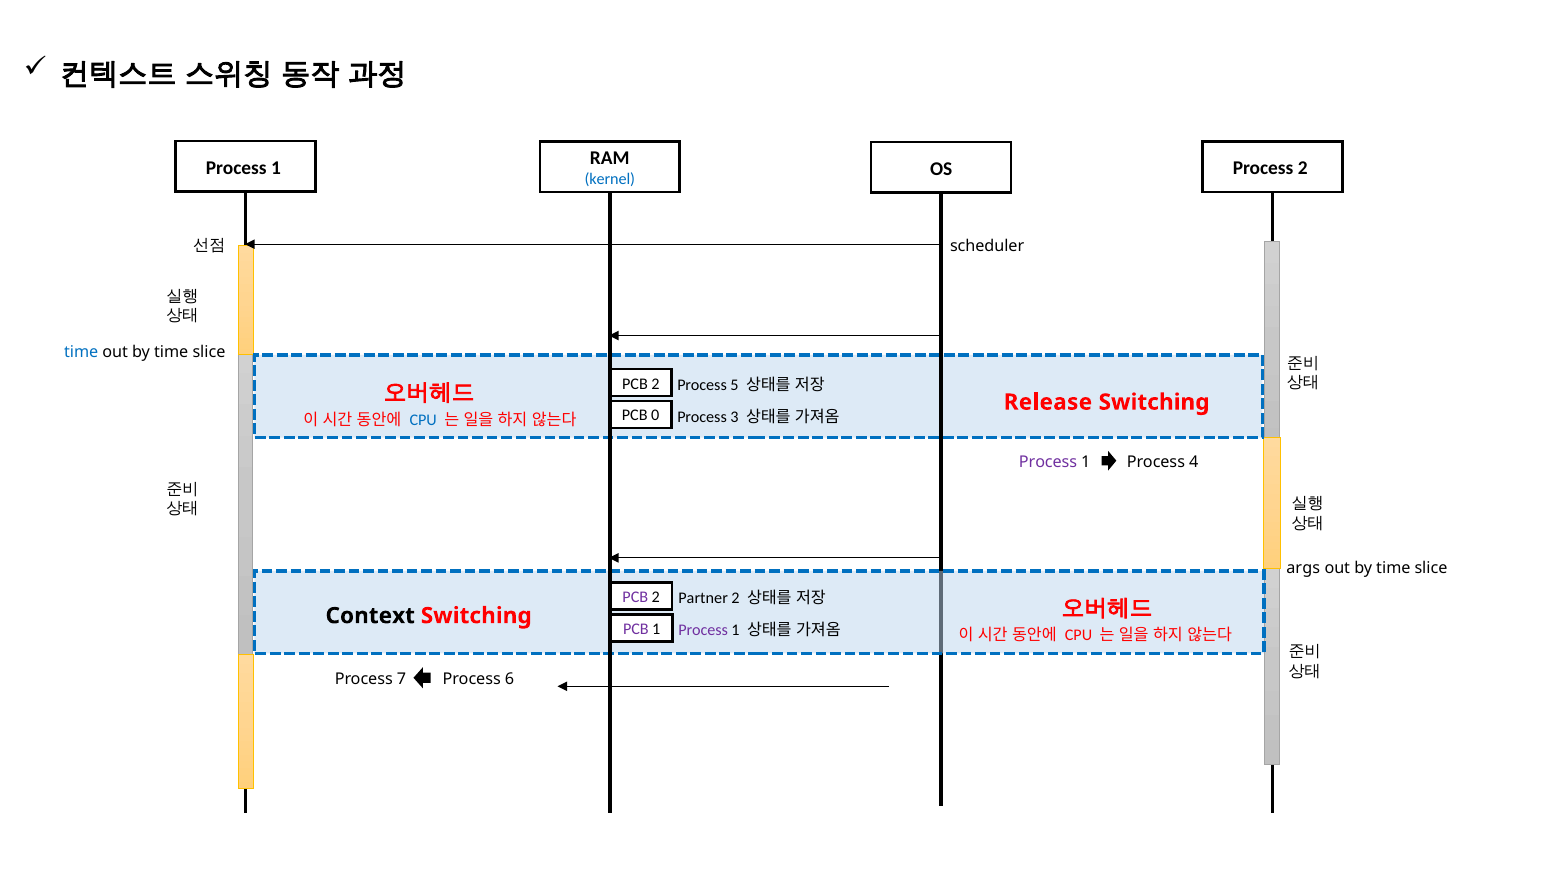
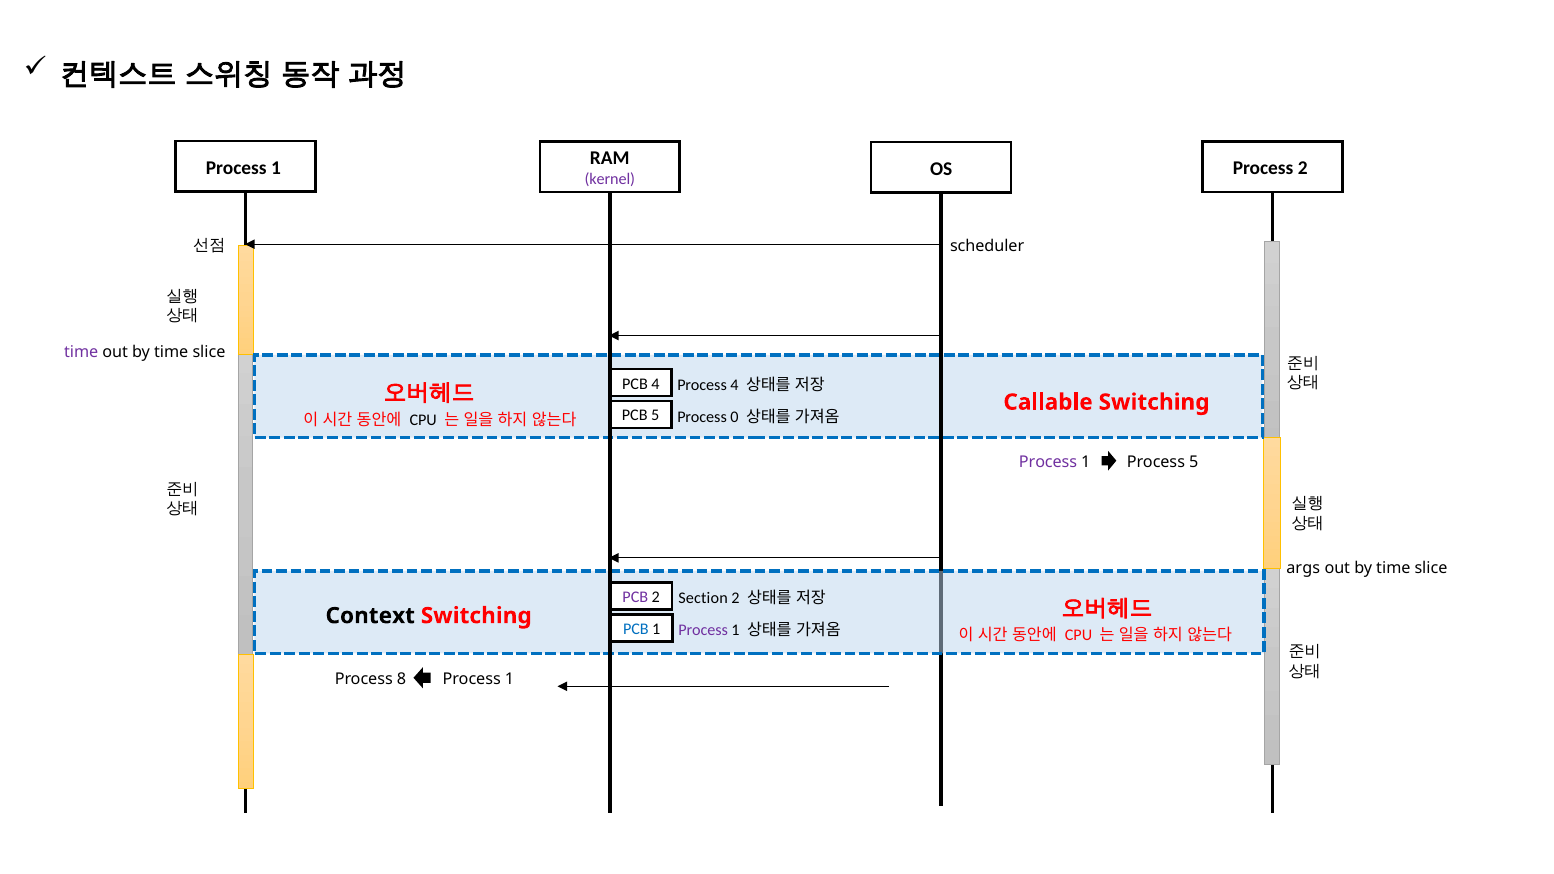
kernel colour: blue -> purple
time at (81, 352) colour: blue -> purple
2 at (655, 384): 2 -> 4
Process 5: 5 -> 4
PCB 0: 0 -> 5
3: 3 -> 0
Release: Release -> Callable
CPU at (423, 420) colour: blue -> black
Process 4: 4 -> 5
Partner: Partner -> Section
PCB at (636, 629) colour: purple -> blue
7: 7 -> 8
6 at (510, 679): 6 -> 1
